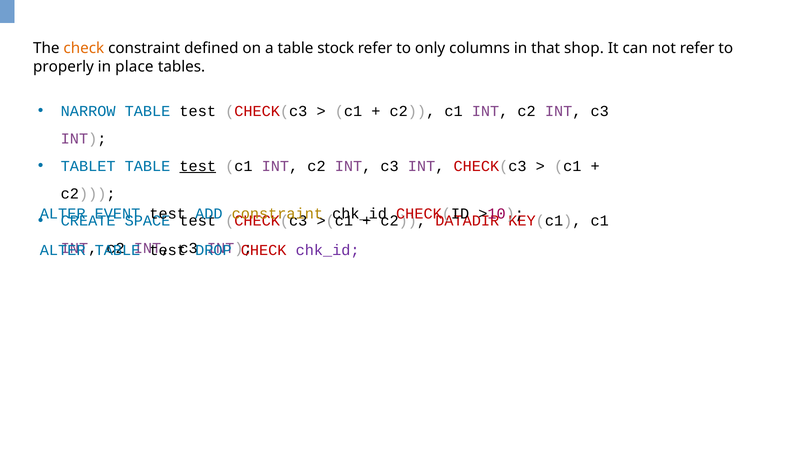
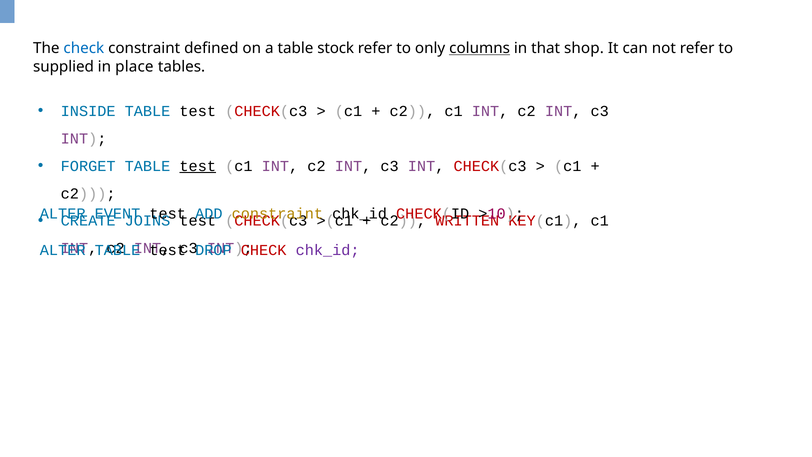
check at (84, 48) colour: orange -> blue
columns underline: none -> present
properly: properly -> supplied
NARROW: NARROW -> INSIDE
TABLET: TABLET -> FORGET
SPACE: SPACE -> JOINS
DATADIR: DATADIR -> WRITTEN
